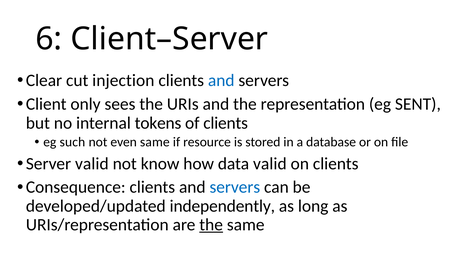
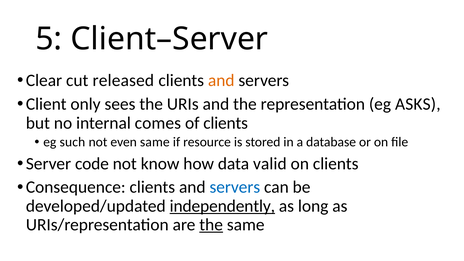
6: 6 -> 5
injection: injection -> released
and at (221, 81) colour: blue -> orange
SENT: SENT -> ASKS
tokens: tokens -> comes
Server valid: valid -> code
independently underline: none -> present
